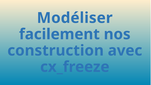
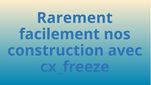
Modéliser: Modéliser -> Rarement
